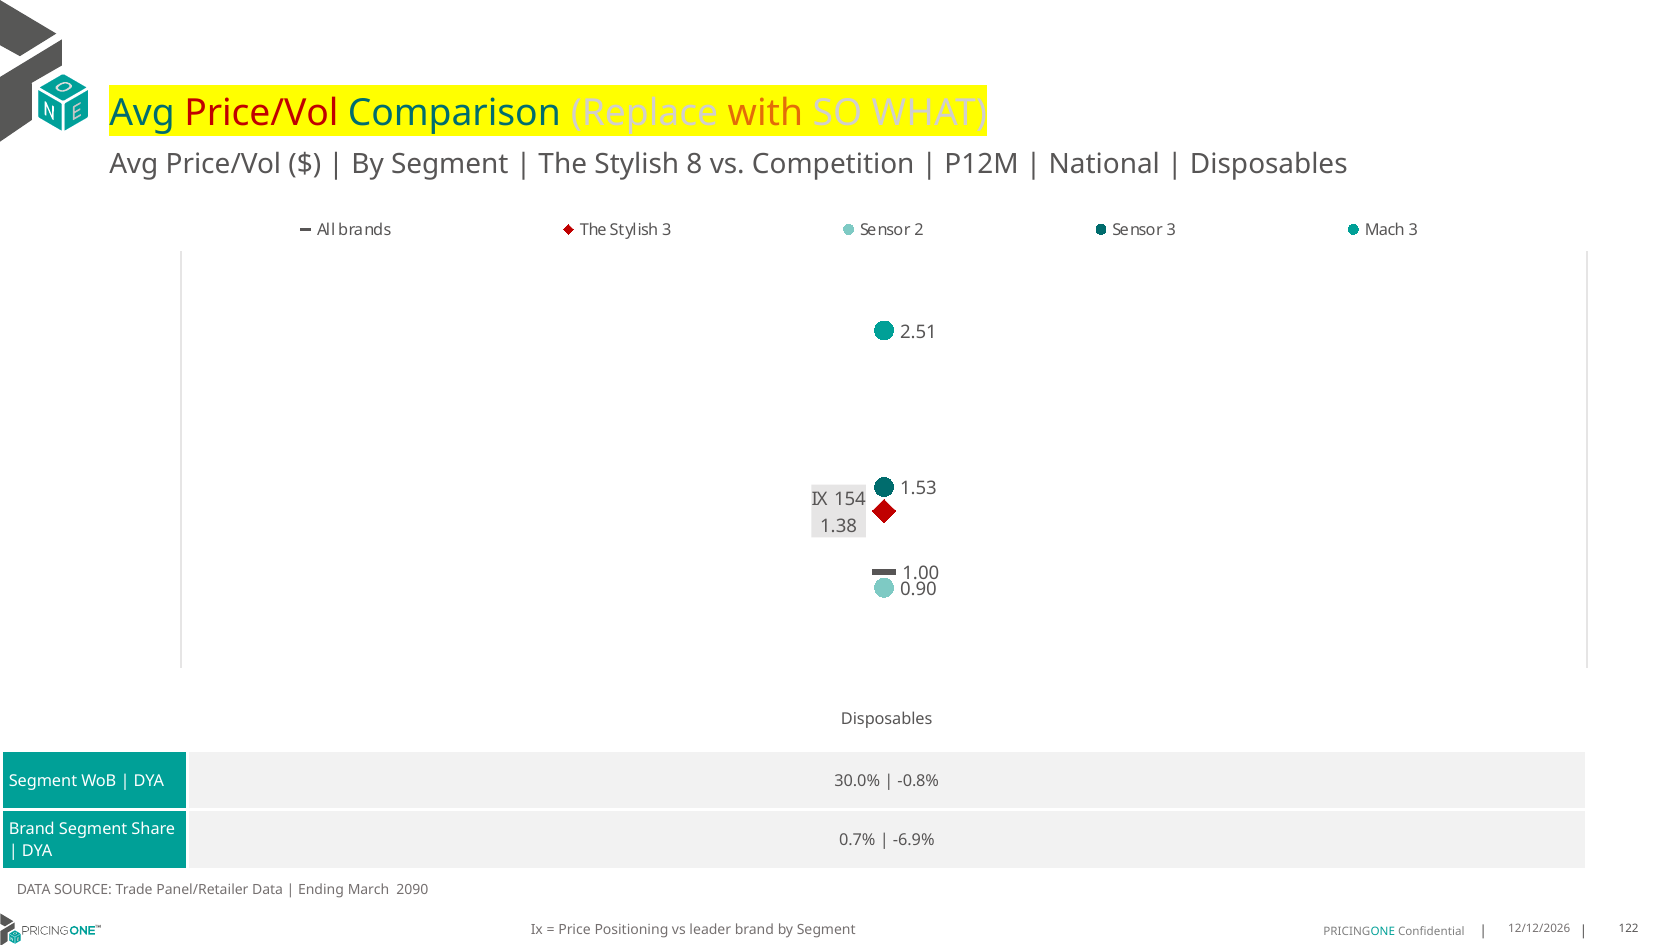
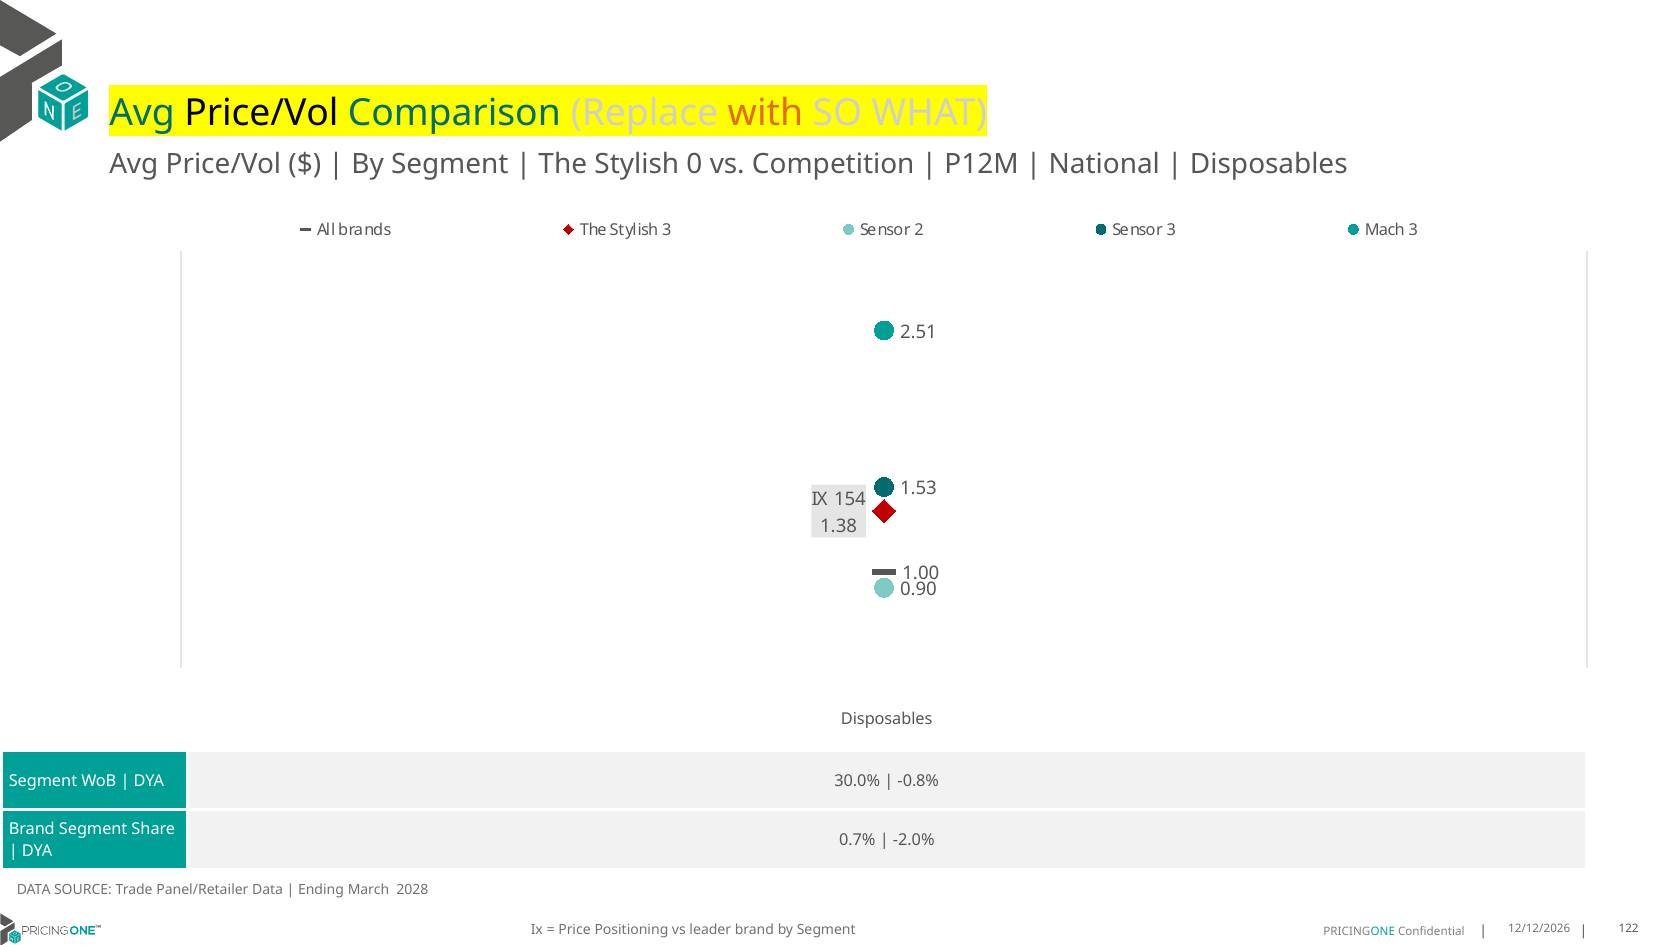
Price/Vol at (261, 113) colour: red -> black
8: 8 -> 0
-6.9%: -6.9% -> -2.0%
2090: 2090 -> 2028
